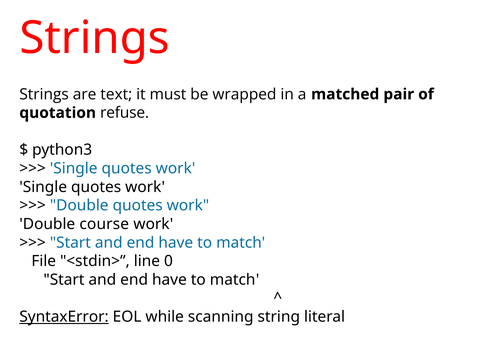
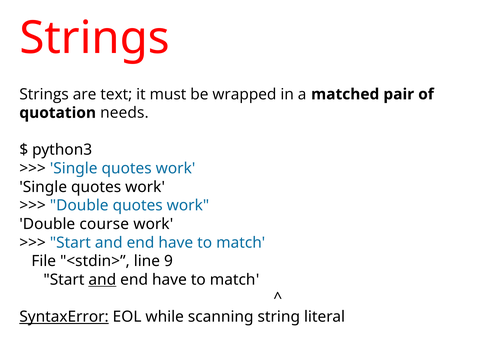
refuse: refuse -> needs
0: 0 -> 9
and at (102, 280) underline: none -> present
